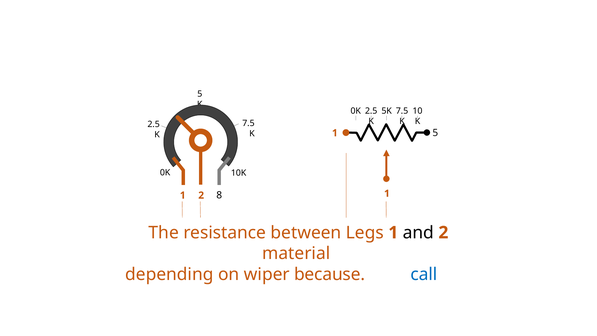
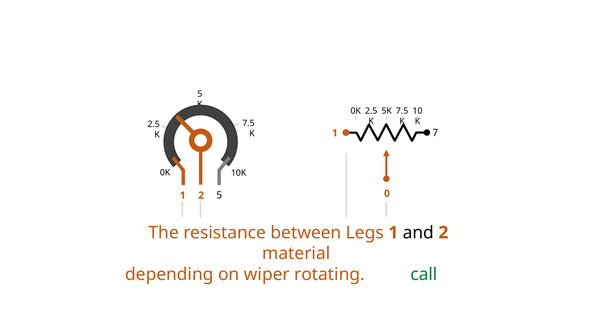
1 5: 5 -> 7
1 8: 8 -> 5
2 1: 1 -> 0
because: because -> rotating
call colour: blue -> green
